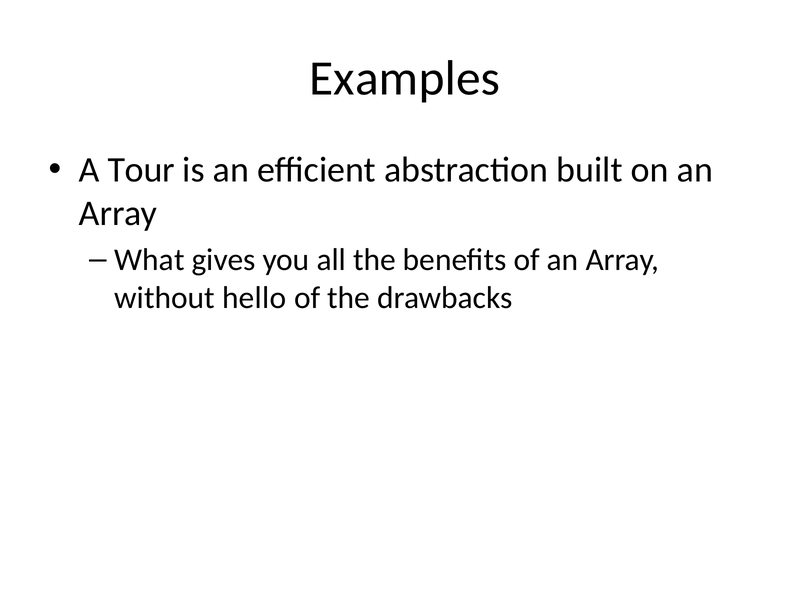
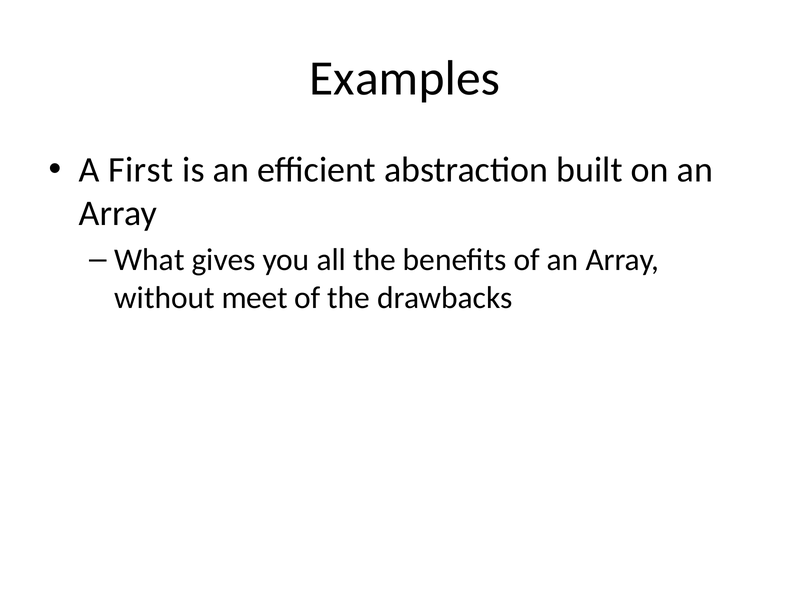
Tour: Tour -> First
hello: hello -> meet
